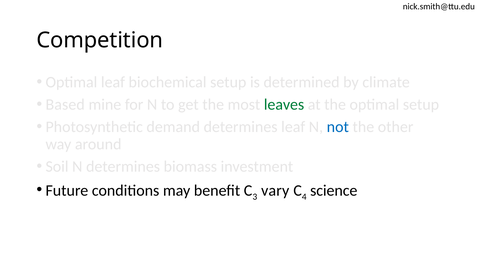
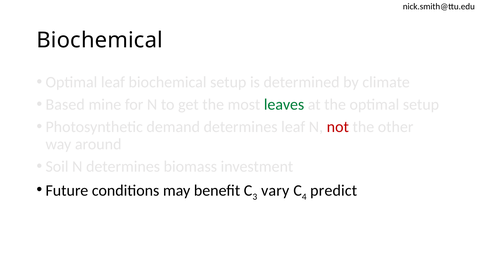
Competition at (100, 40): Competition -> Biochemical
not colour: blue -> red
science: science -> predict
